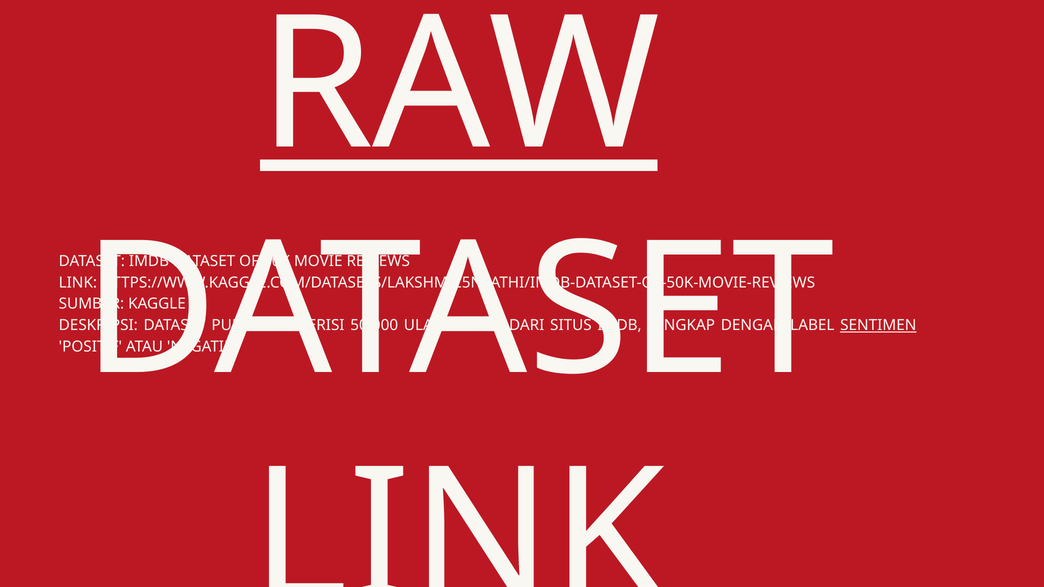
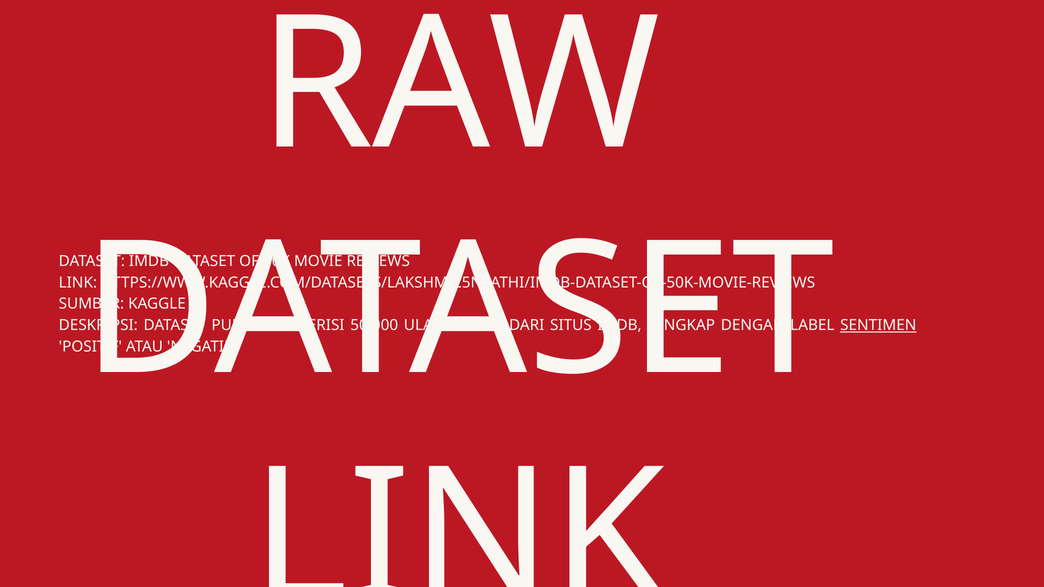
RAW underline: present -> none
